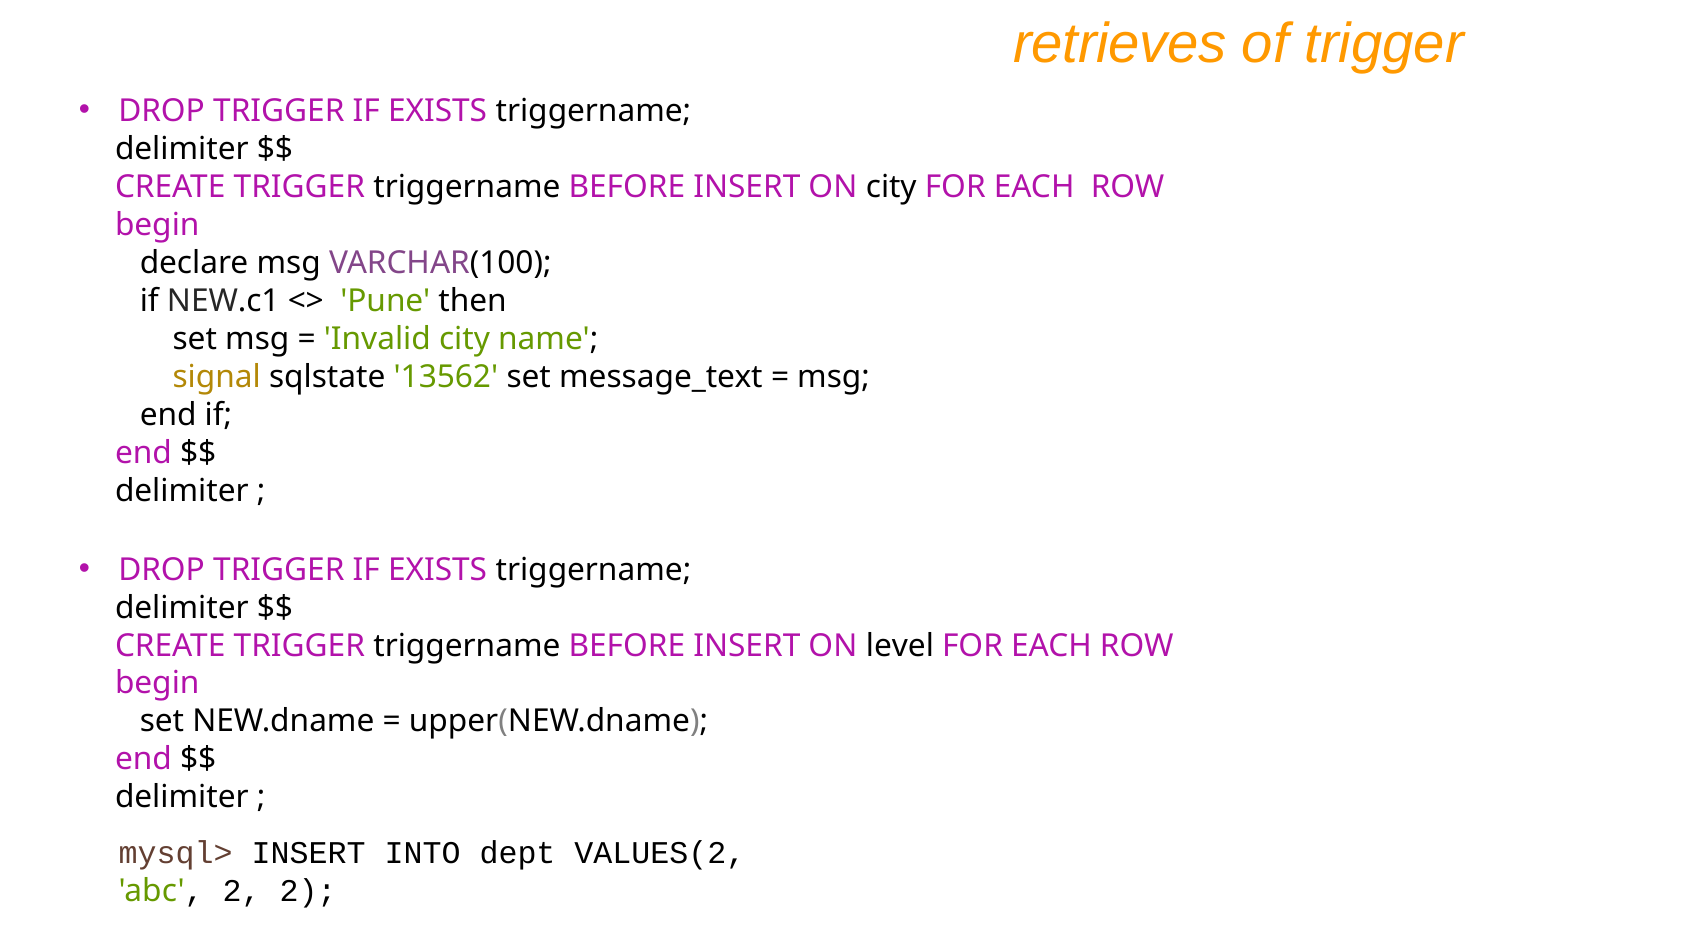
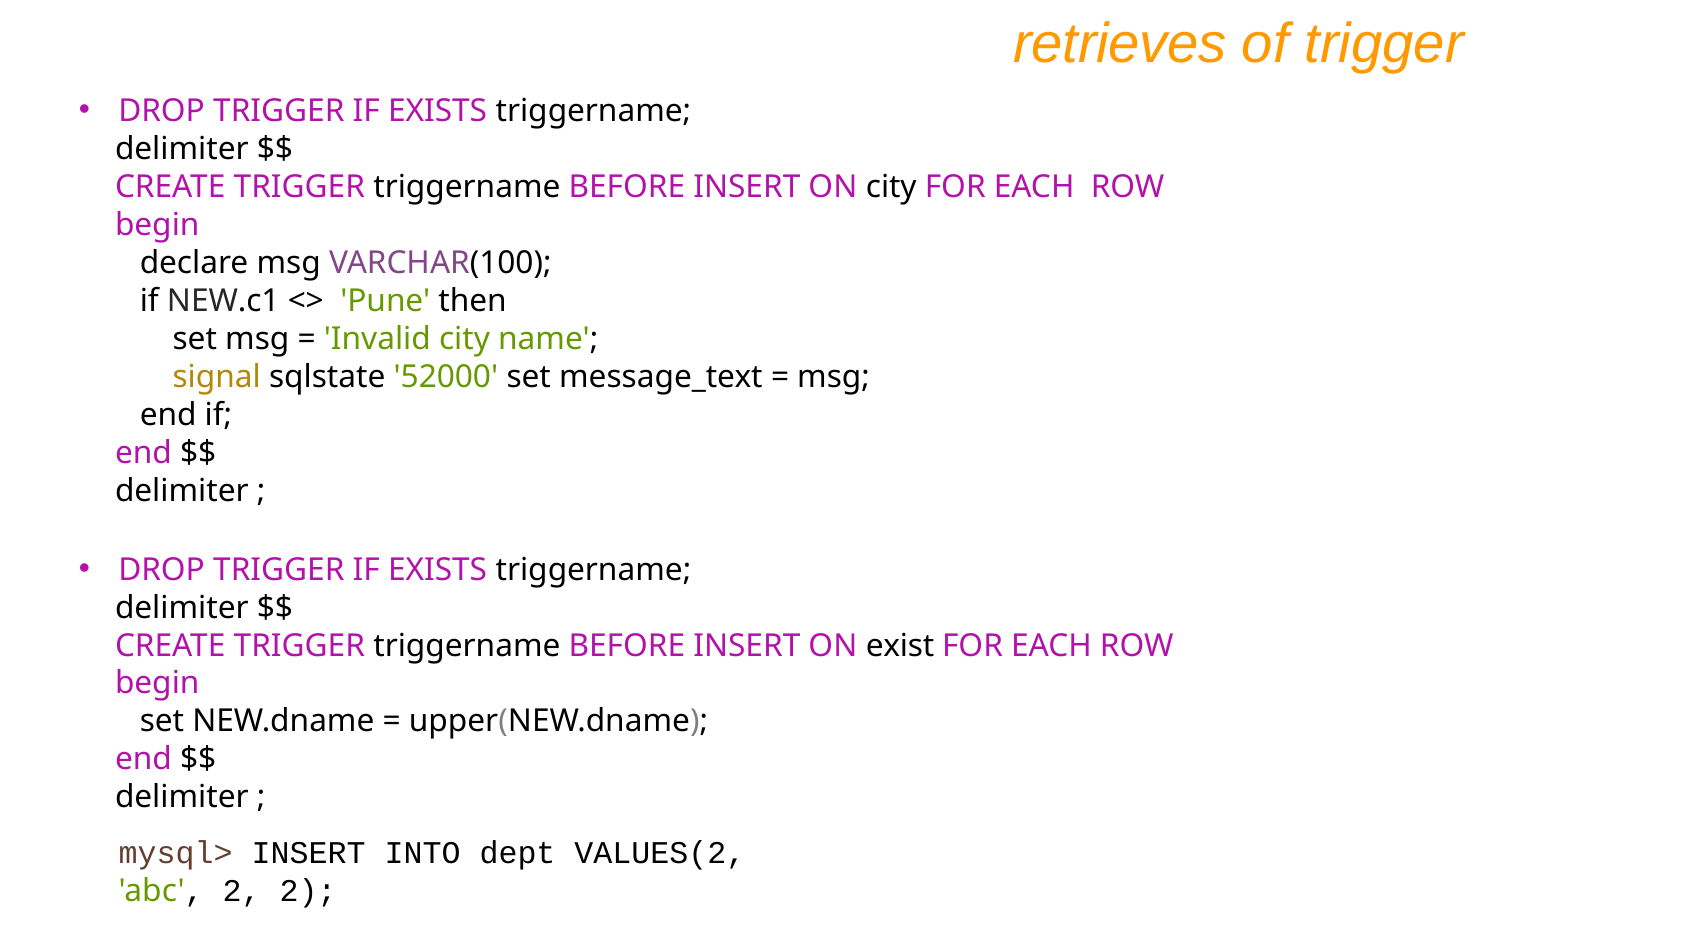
13562: 13562 -> 52000
level: level -> exist
